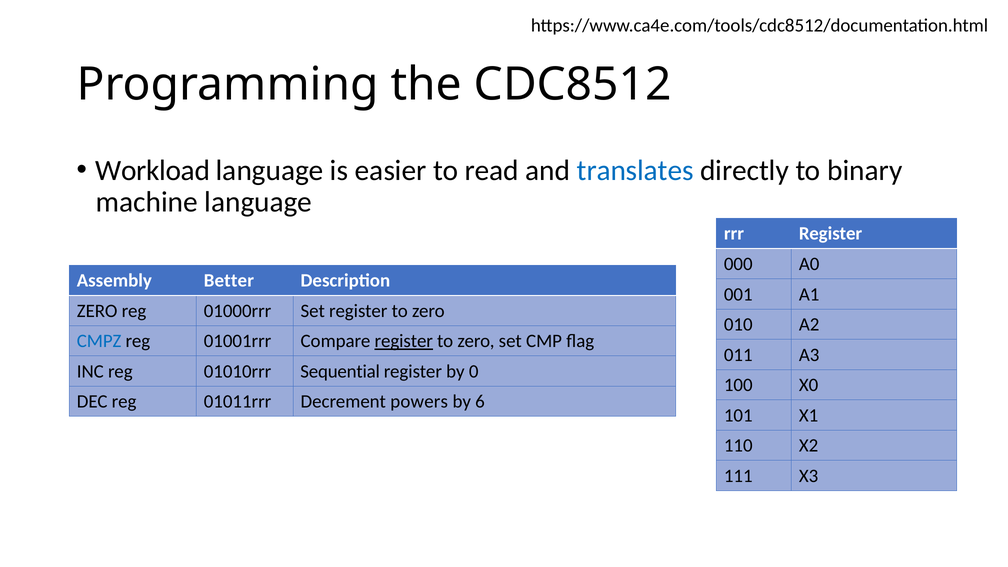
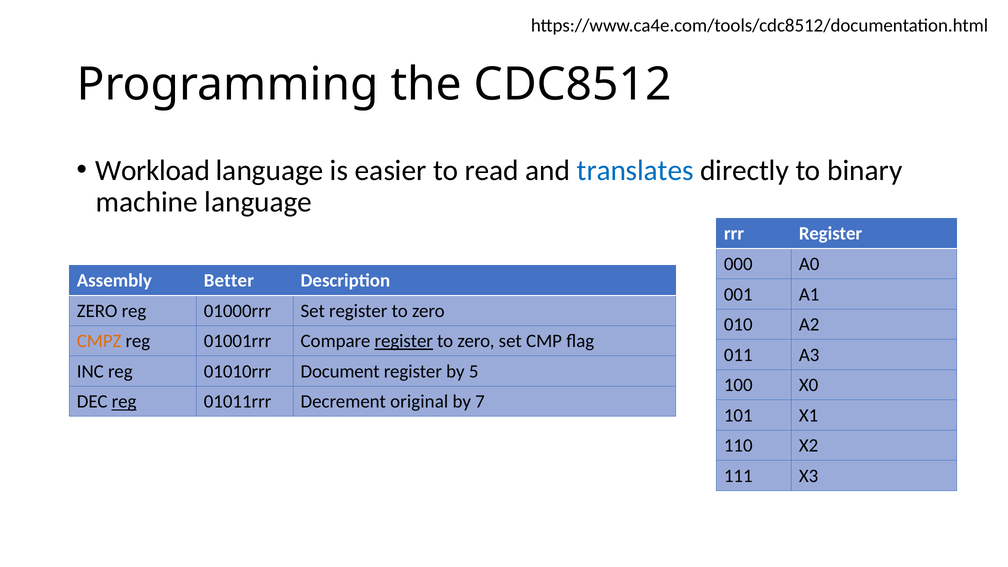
CMPZ colour: blue -> orange
Sequential: Sequential -> Document
0: 0 -> 5
reg at (124, 402) underline: none -> present
powers: powers -> original
6: 6 -> 7
